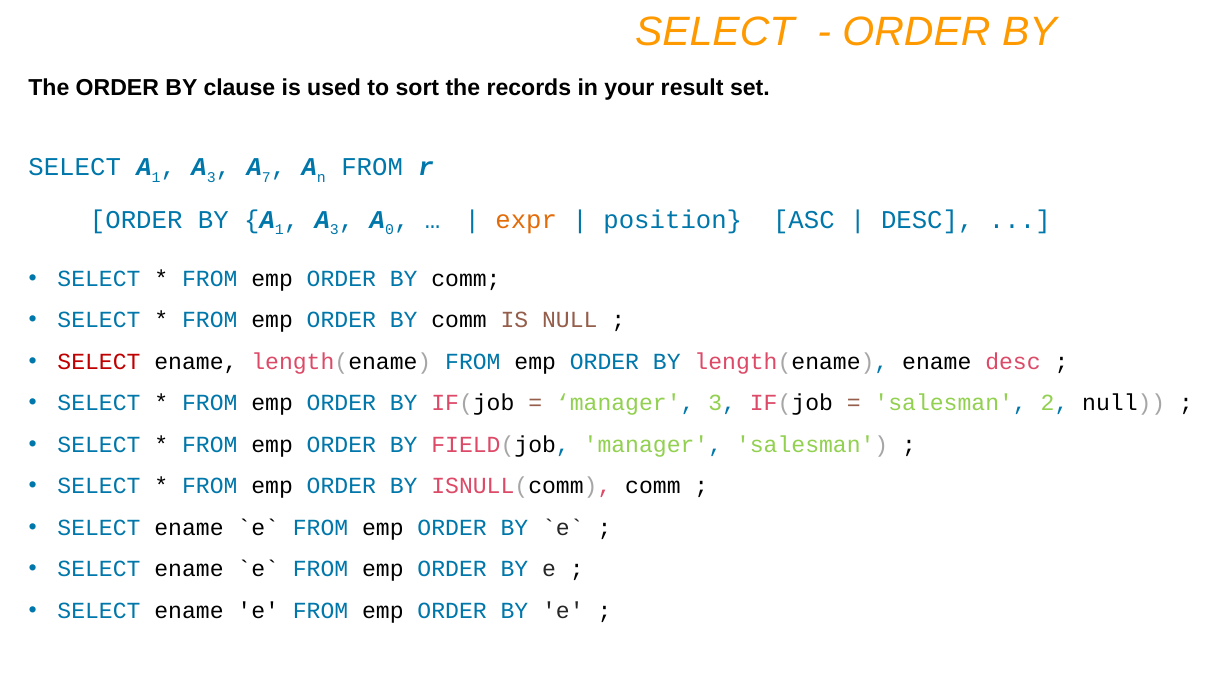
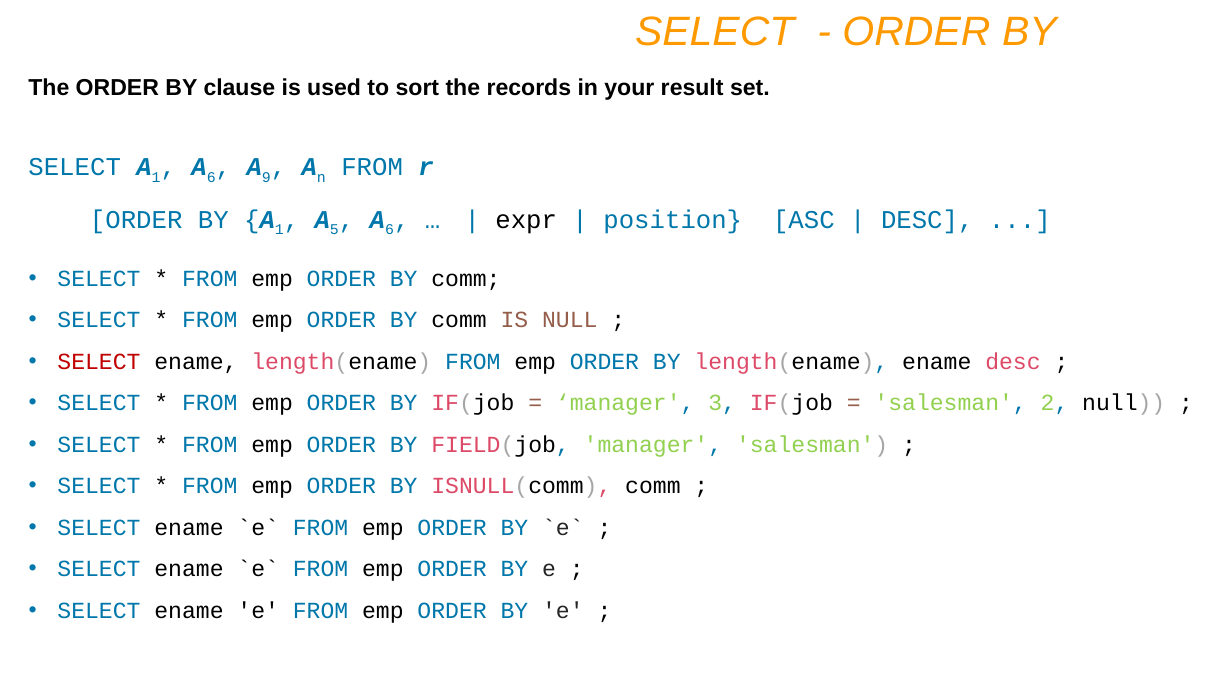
3 at (211, 177): 3 -> 6
7: 7 -> 9
3 at (334, 230): 3 -> 5
0 at (390, 230): 0 -> 6
expr colour: orange -> black
